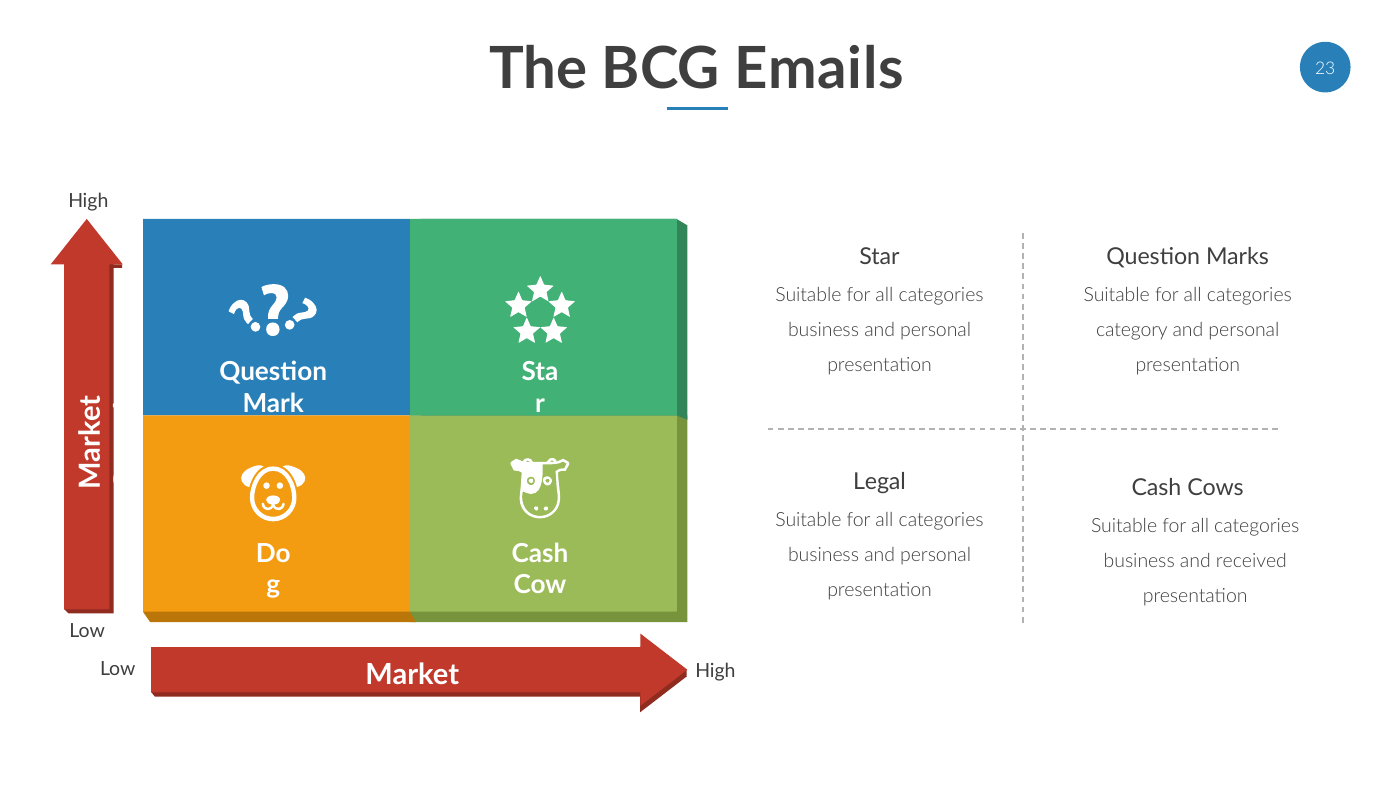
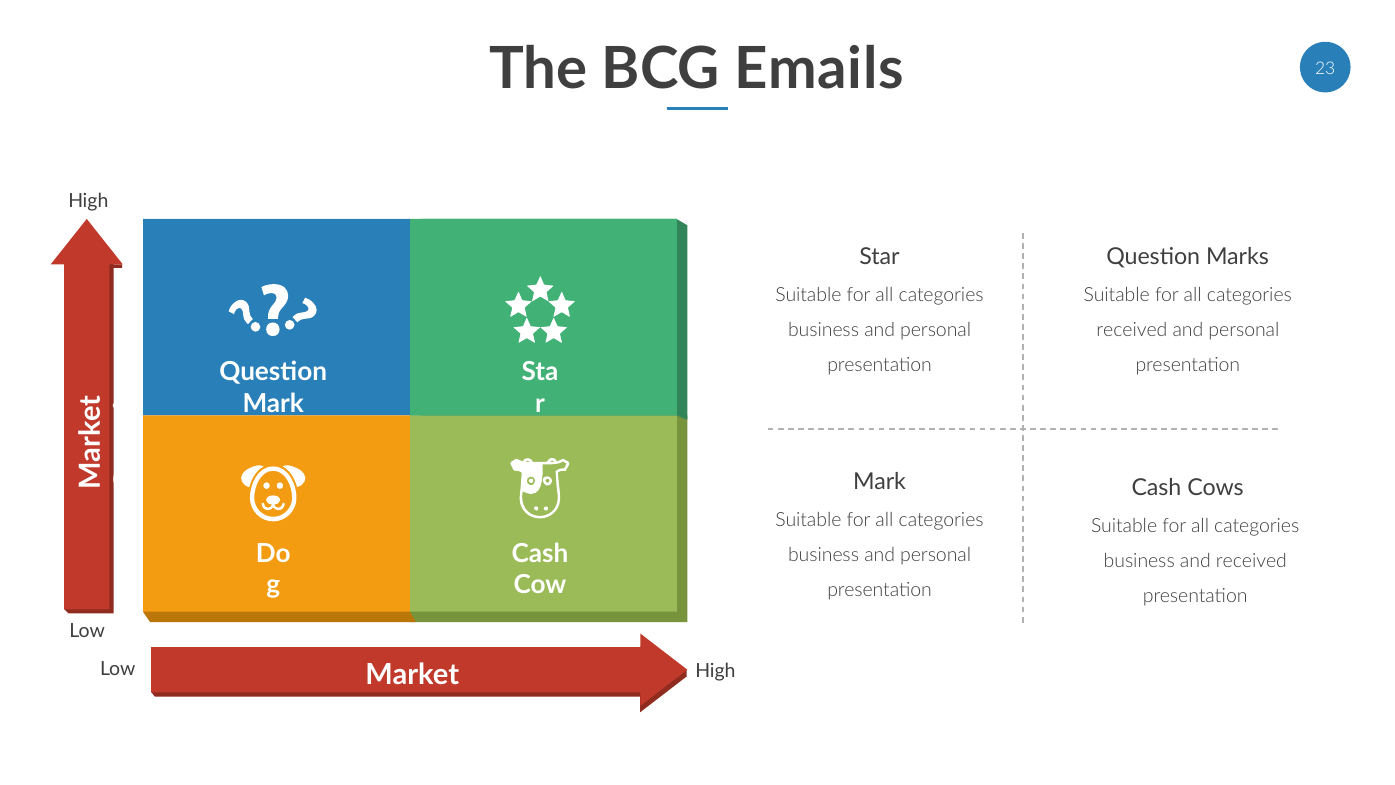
category at (1132, 330): category -> received
Legal at (879, 481): Legal -> Mark
